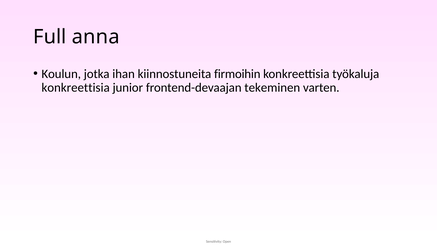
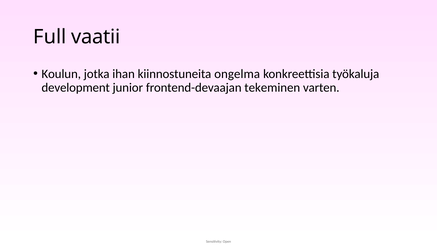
anna: anna -> vaatii
firmoihin: firmoihin -> ongelma
konkreettisia at (76, 88): konkreettisia -> development
